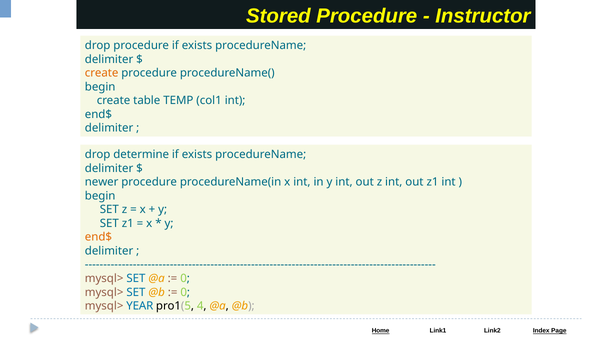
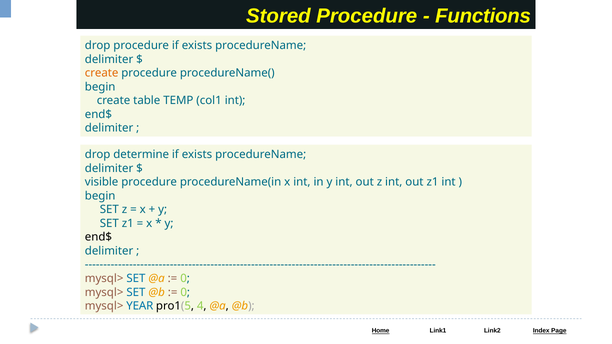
Instructor: Instructor -> Functions
newer: newer -> visible
end$ at (98, 237) colour: orange -> black
